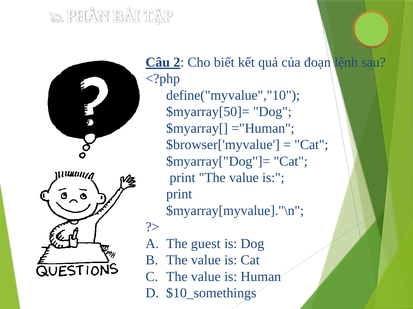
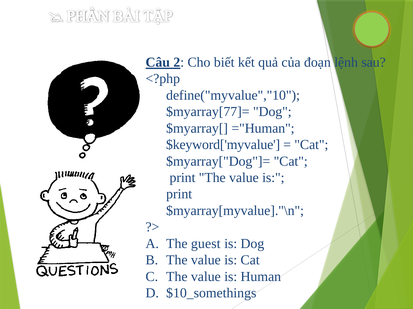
$myarray[50]=: $myarray[50]= -> $myarray[77]=
$browser['myvalue: $browser['myvalue -> $keyword['myvalue
